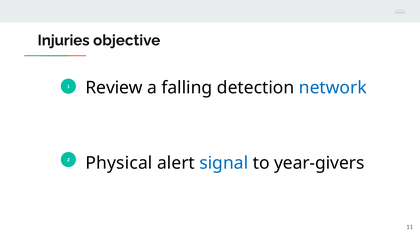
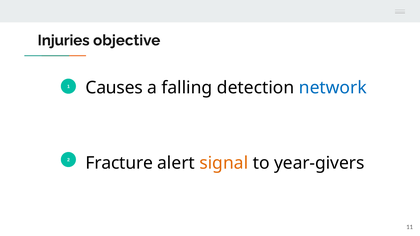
Review: Review -> Causes
Physical: Physical -> Fracture
signal colour: blue -> orange
